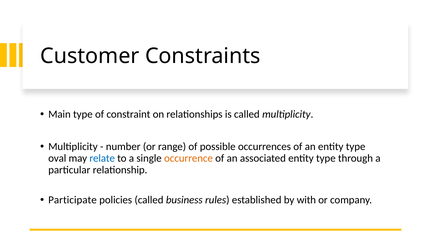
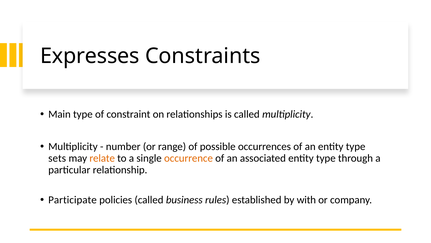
Customer: Customer -> Expresses
oval: oval -> sets
relate colour: blue -> orange
